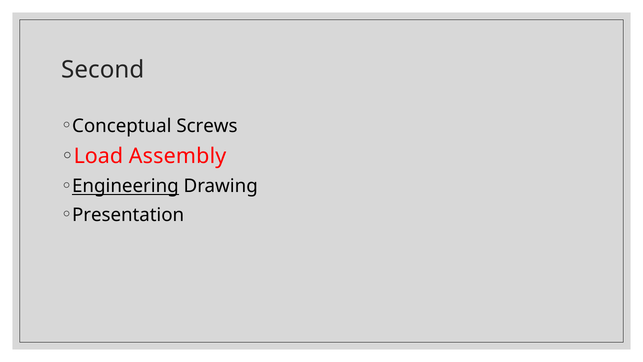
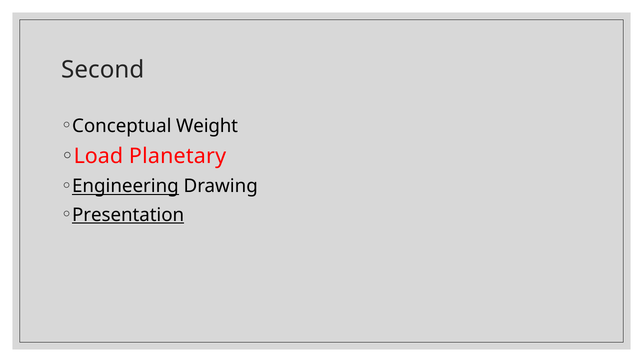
Screws: Screws -> Weight
Assembly: Assembly -> Planetary
Presentation underline: none -> present
